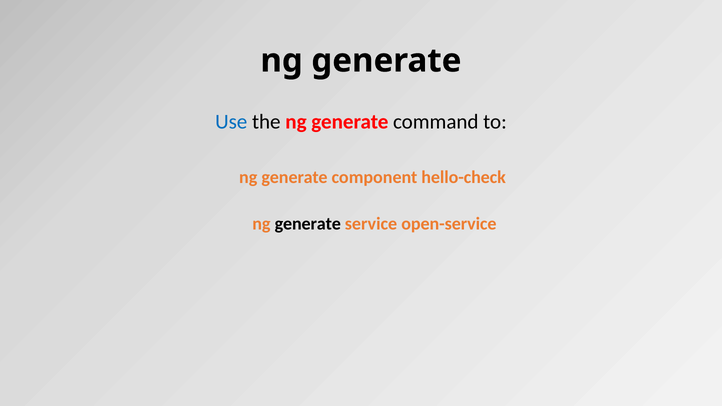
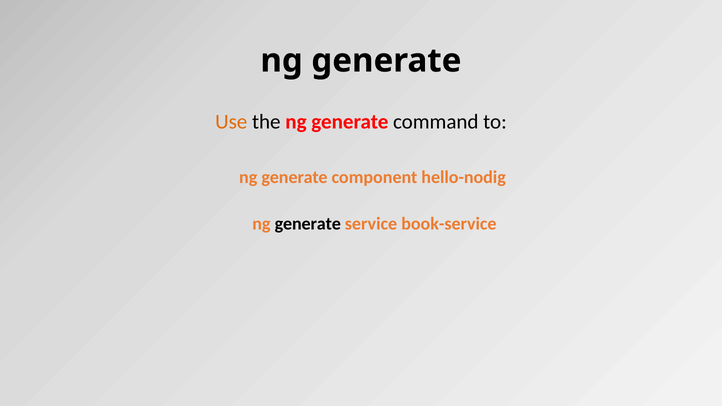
Use colour: blue -> orange
hello-check: hello-check -> hello-nodig
open-service: open-service -> book-service
